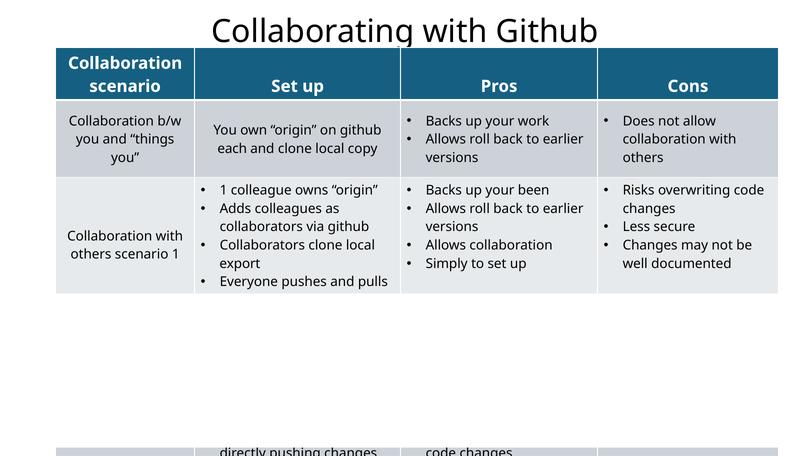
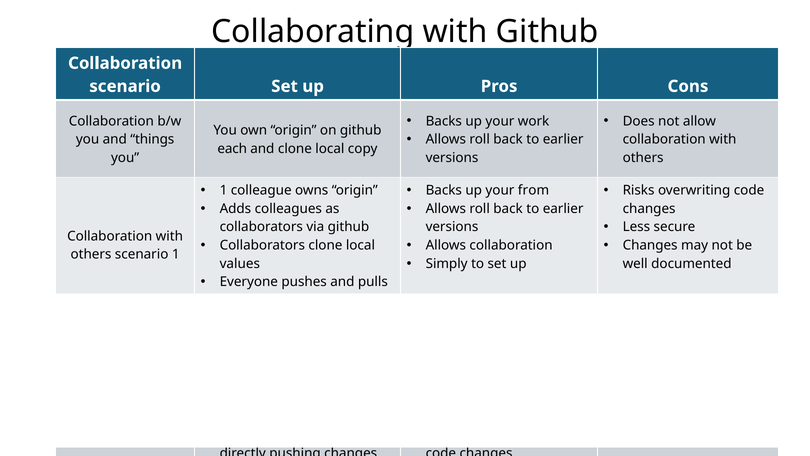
been: been -> from
export: export -> values
